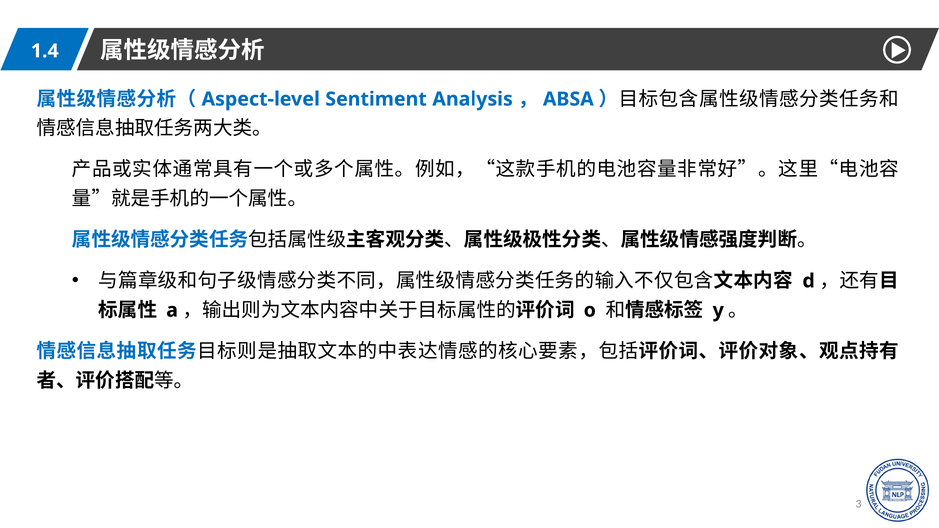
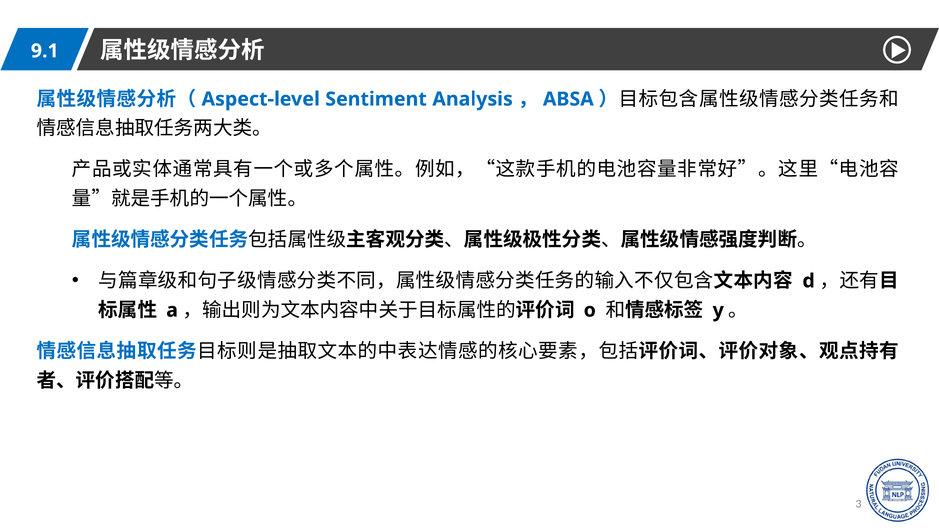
1.4: 1.4 -> 9.1
